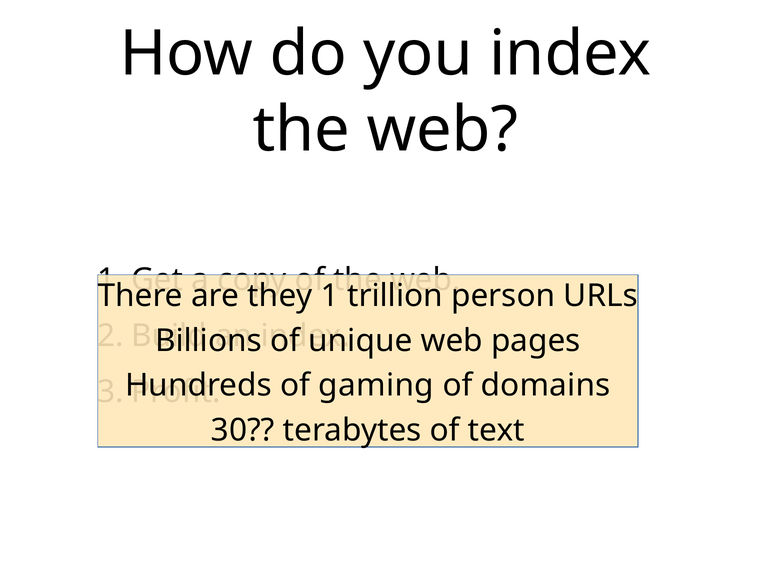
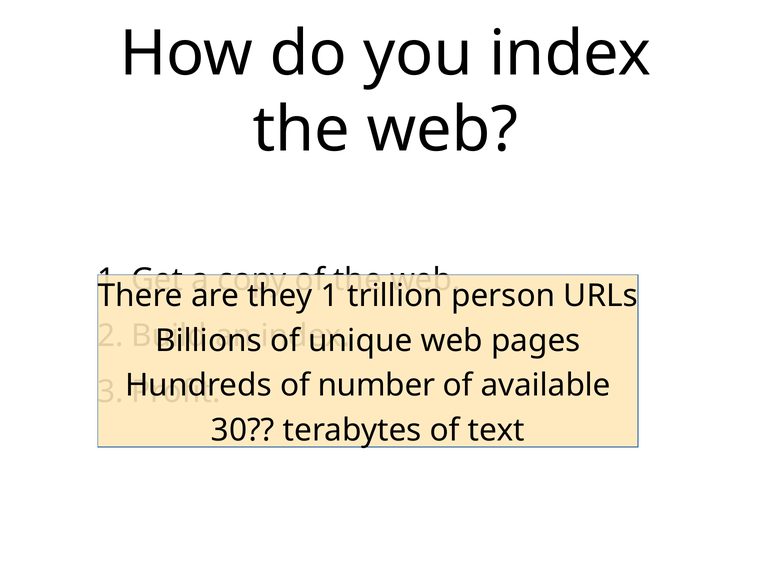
gaming: gaming -> number
domains: domains -> available
